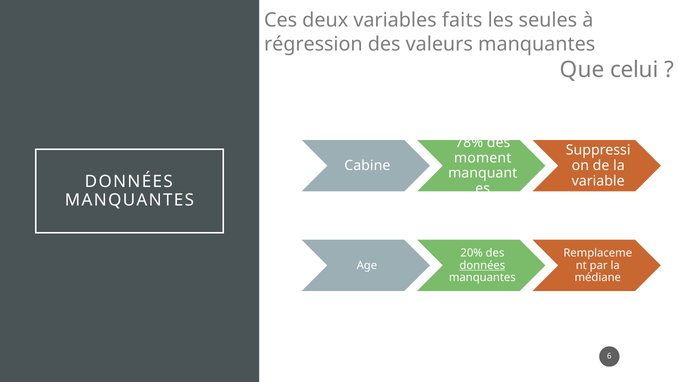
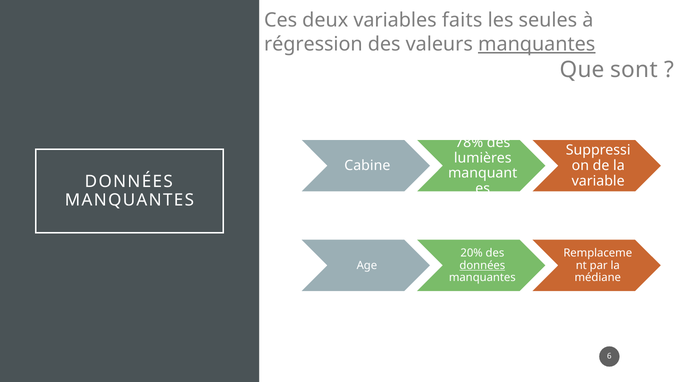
manquantes at (537, 44) underline: none -> present
celui: celui -> sont
moment: moment -> lumières
